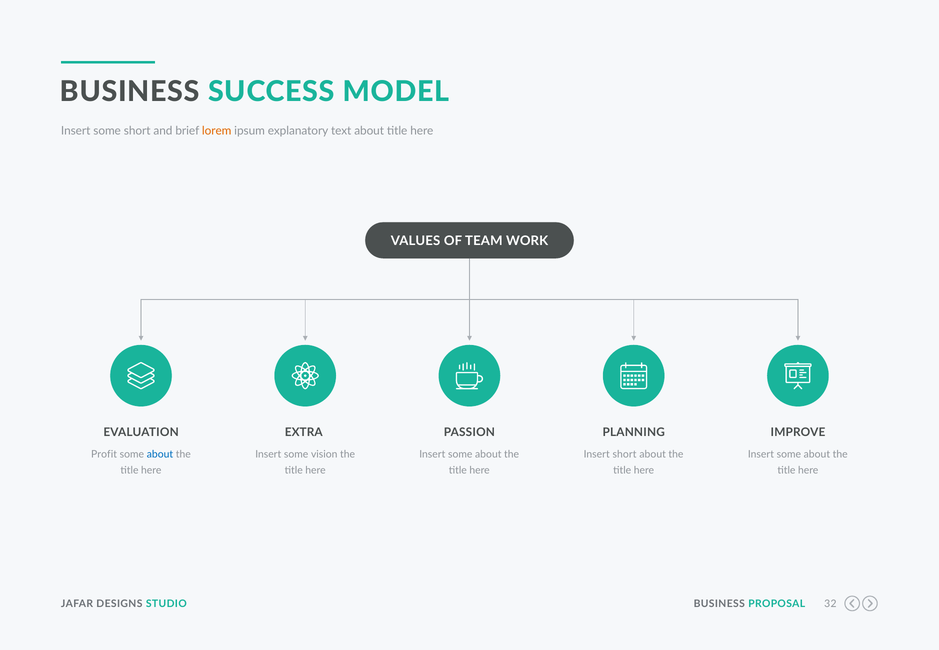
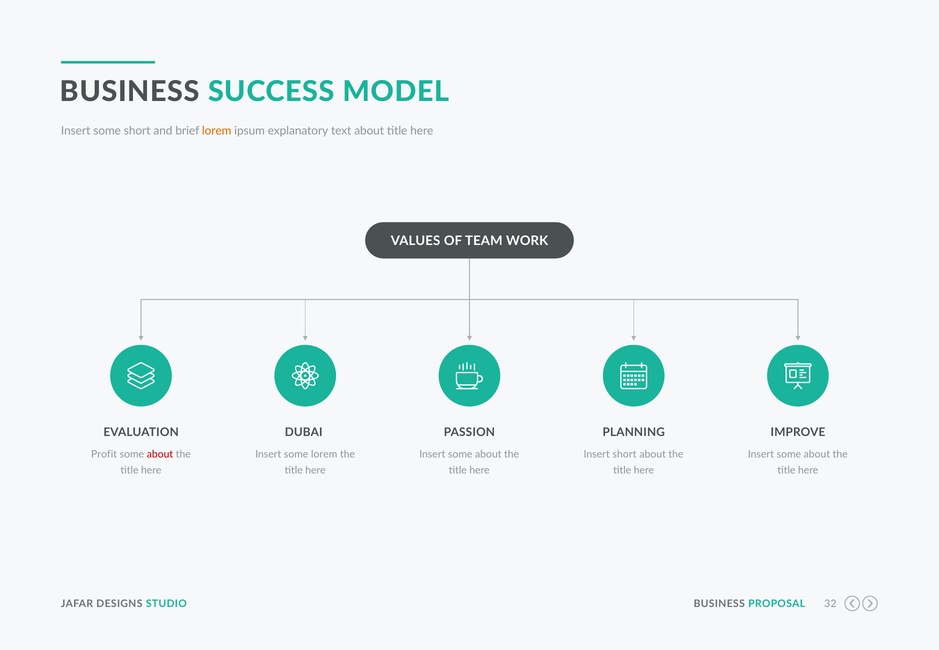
EXTRA: EXTRA -> DUBAI
about at (160, 454) colour: blue -> red
some vision: vision -> lorem
